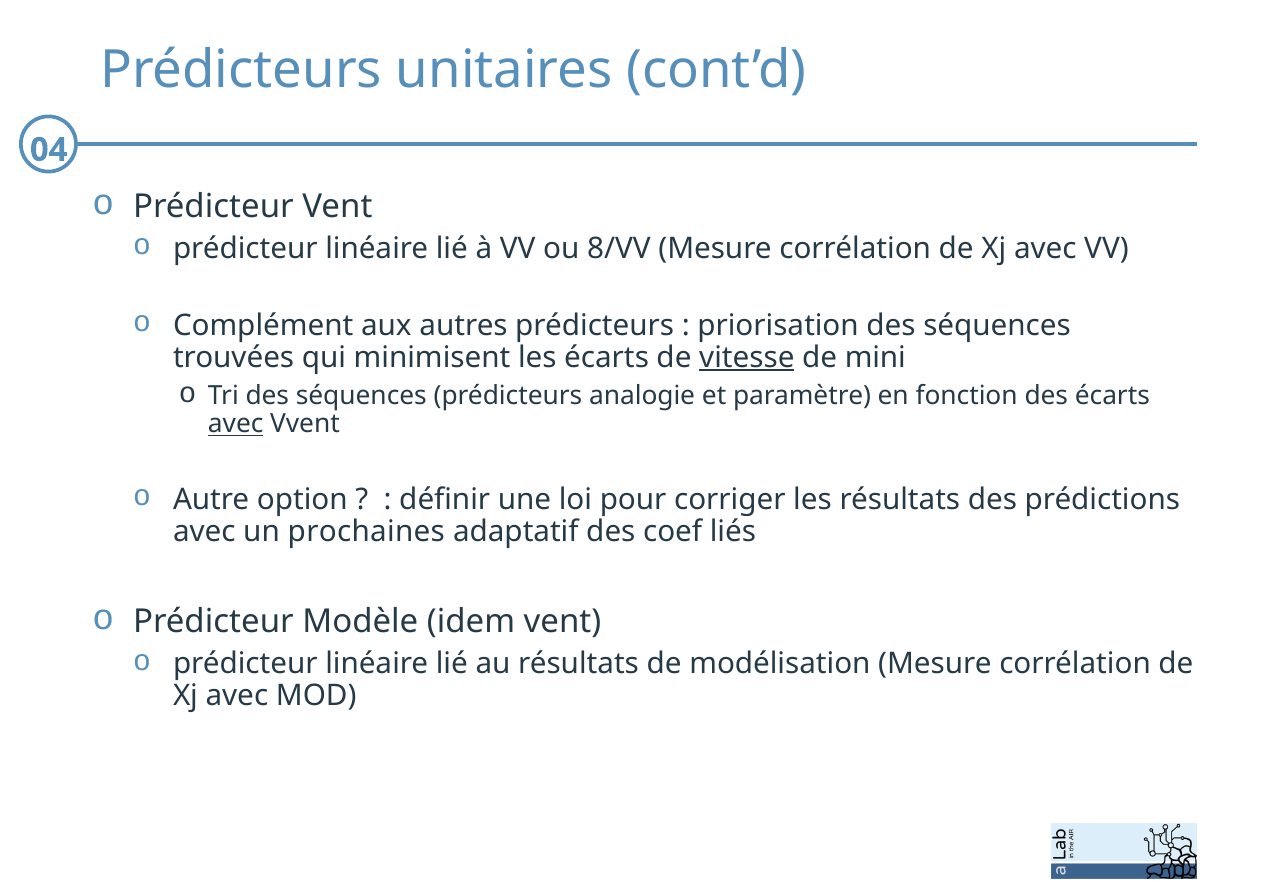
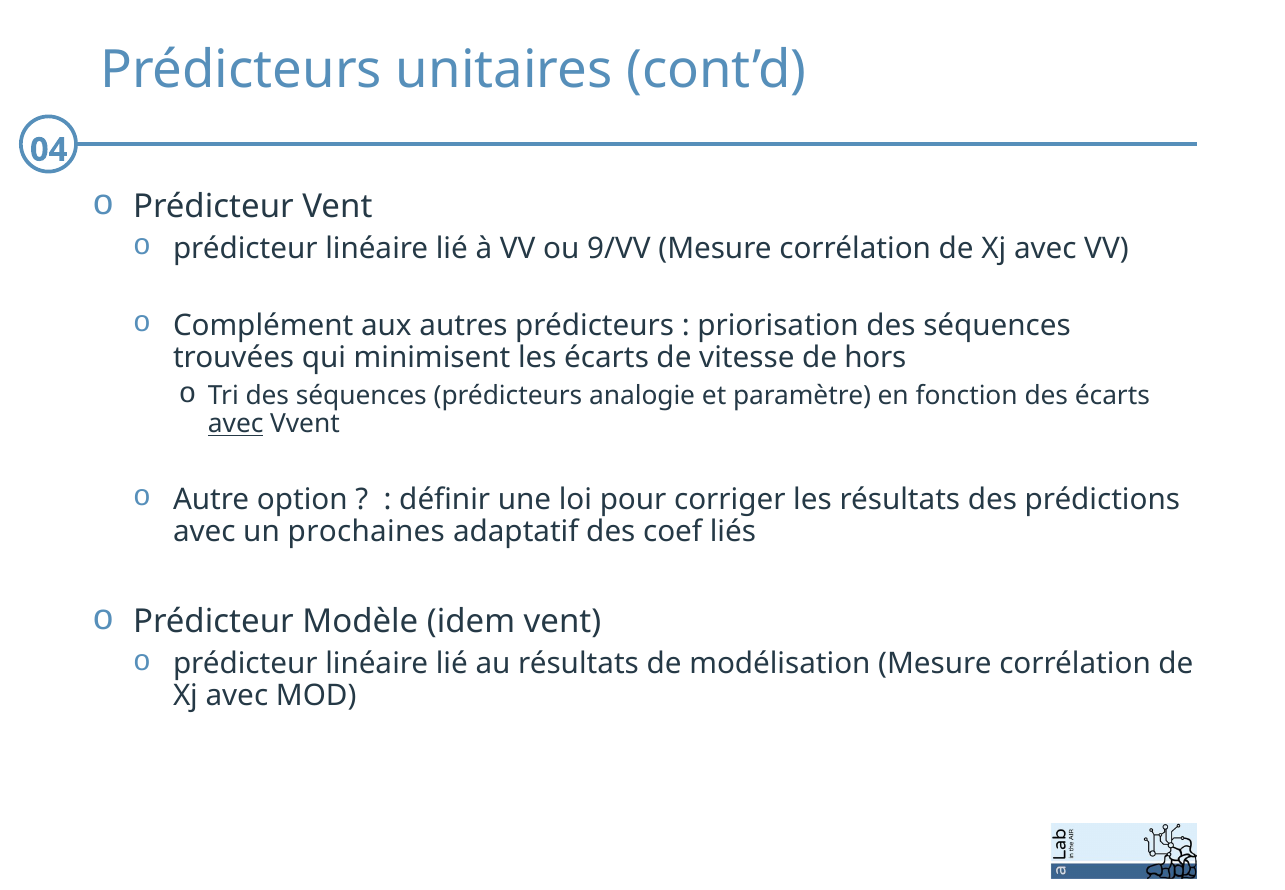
8/VV: 8/VV -> 9/VV
vitesse underline: present -> none
mini: mini -> hors
